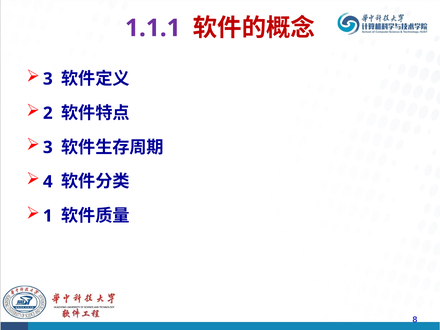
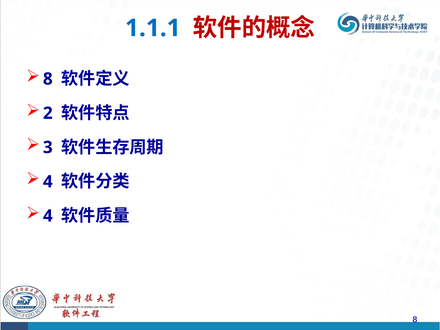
1.1.1 colour: purple -> blue
3 at (48, 79): 3 -> 8
1 at (48, 216): 1 -> 4
